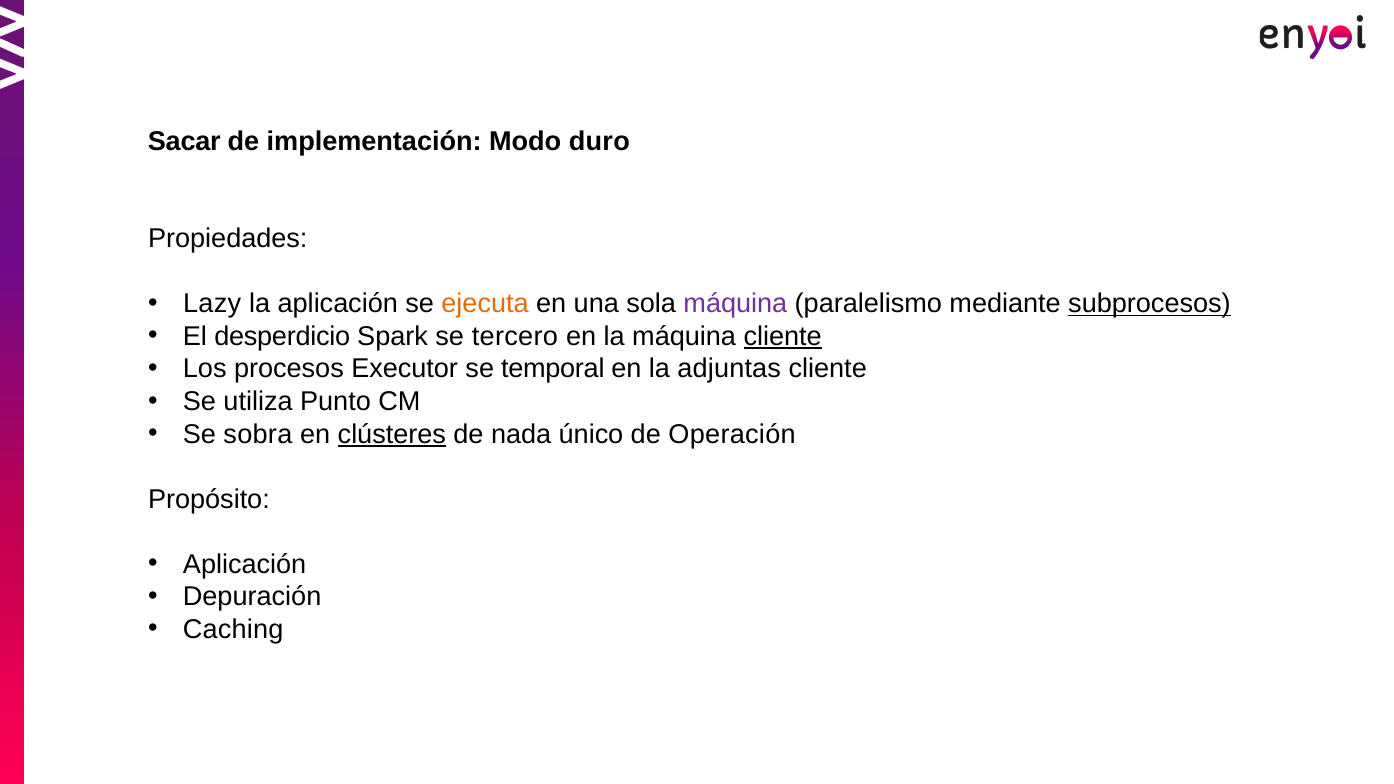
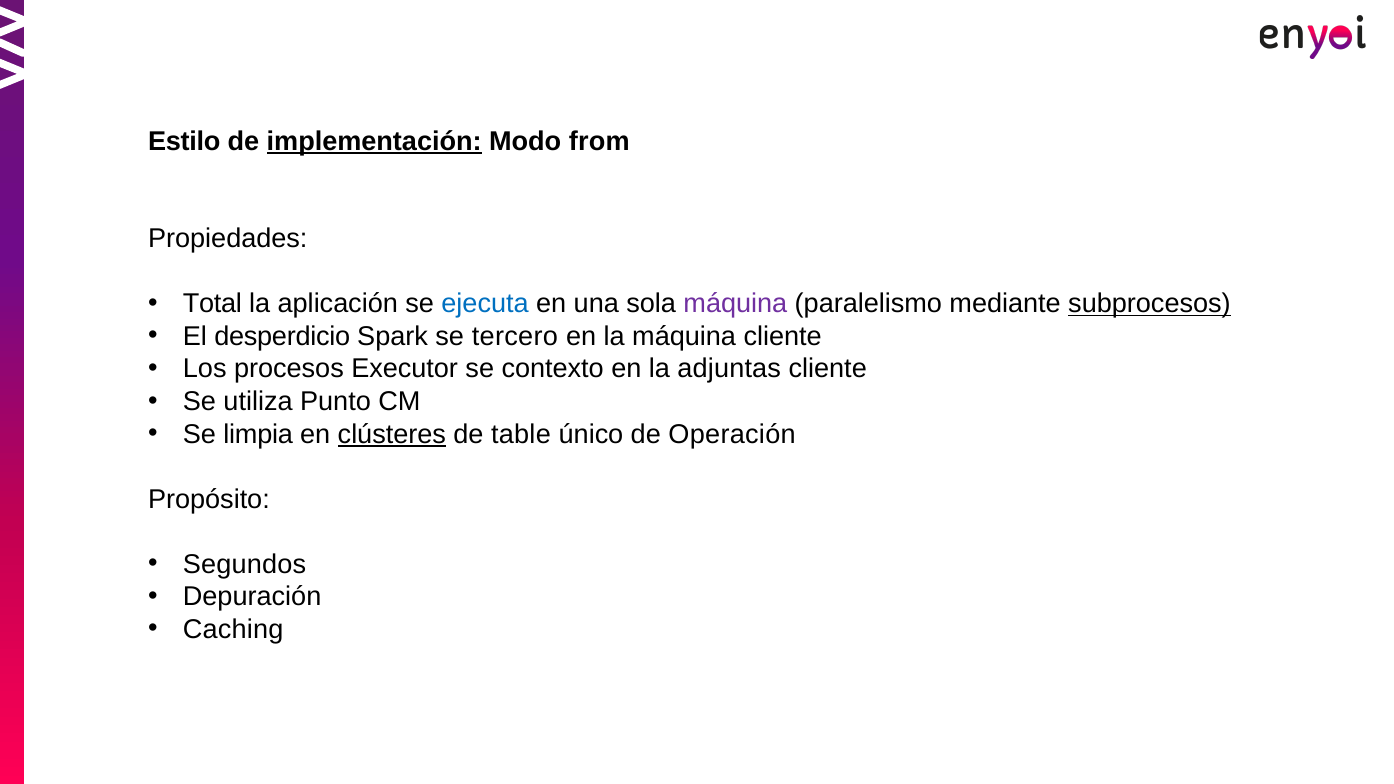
Sacar: Sacar -> Estilo
implementación underline: none -> present
duro: duro -> from
Lazy: Lazy -> Total
ejecuta colour: orange -> blue
cliente at (783, 337) underline: present -> none
temporal: temporal -> contexto
sobra: sobra -> limpia
nada: nada -> table
Aplicación at (245, 564): Aplicación -> Segundos
